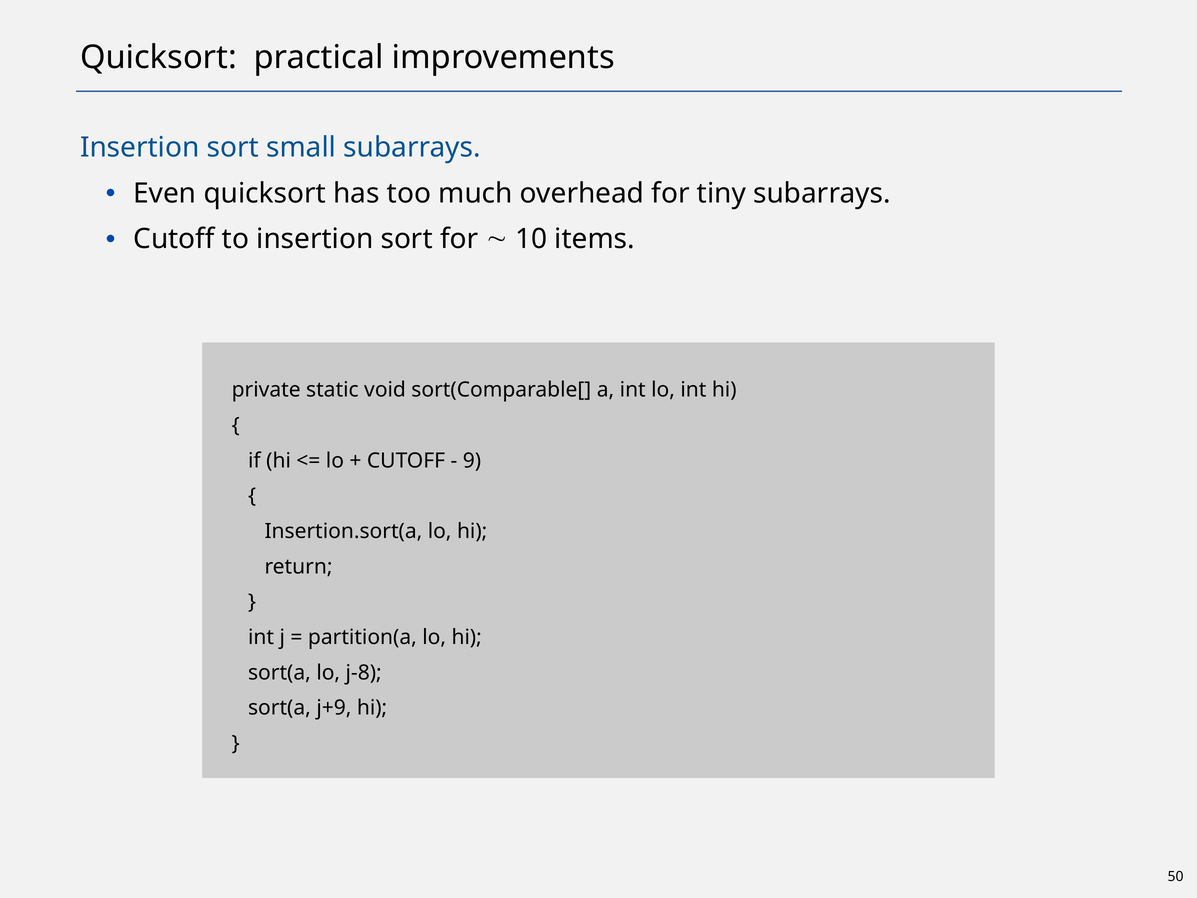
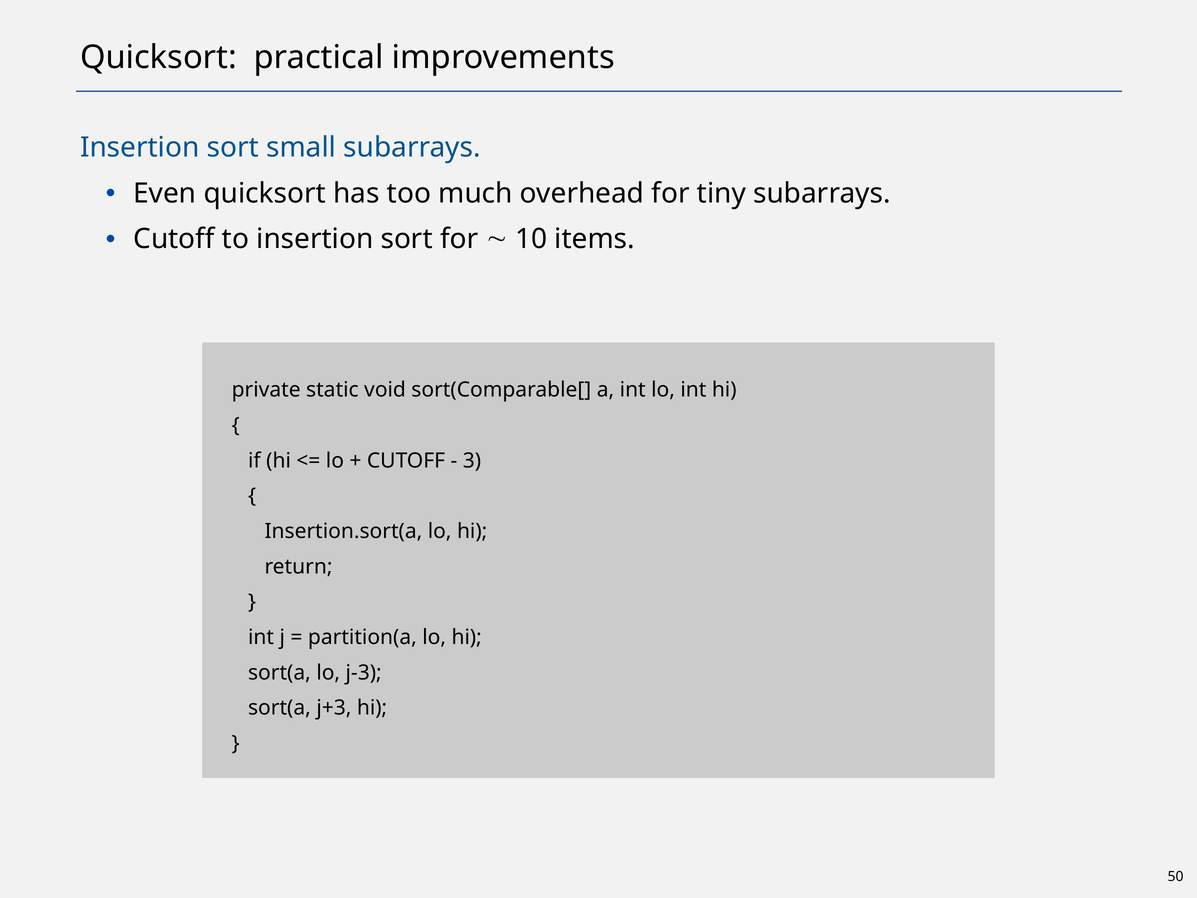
9: 9 -> 3
j-8: j-8 -> j-3
j+9: j+9 -> j+3
